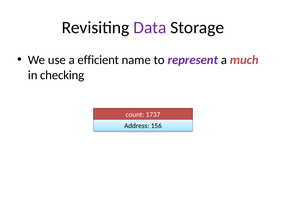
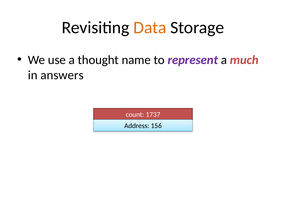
Data colour: purple -> orange
efficient: efficient -> thought
checking: checking -> answers
